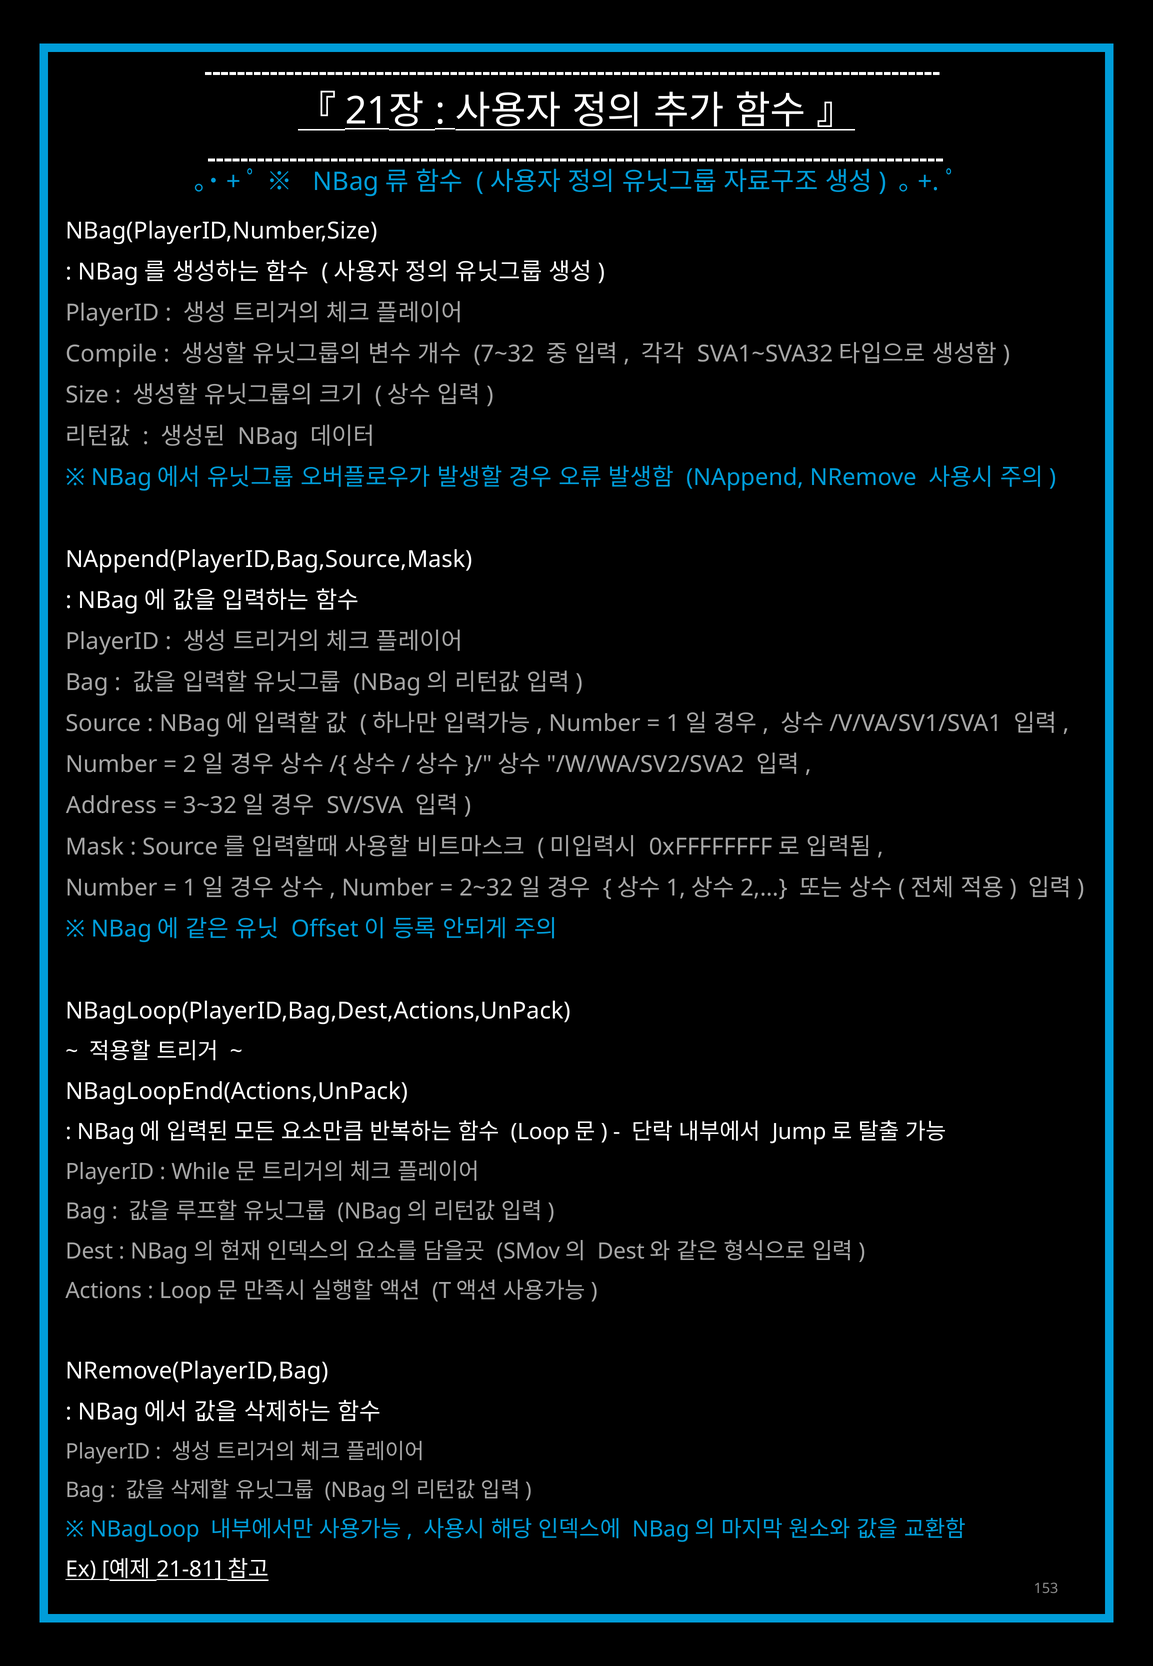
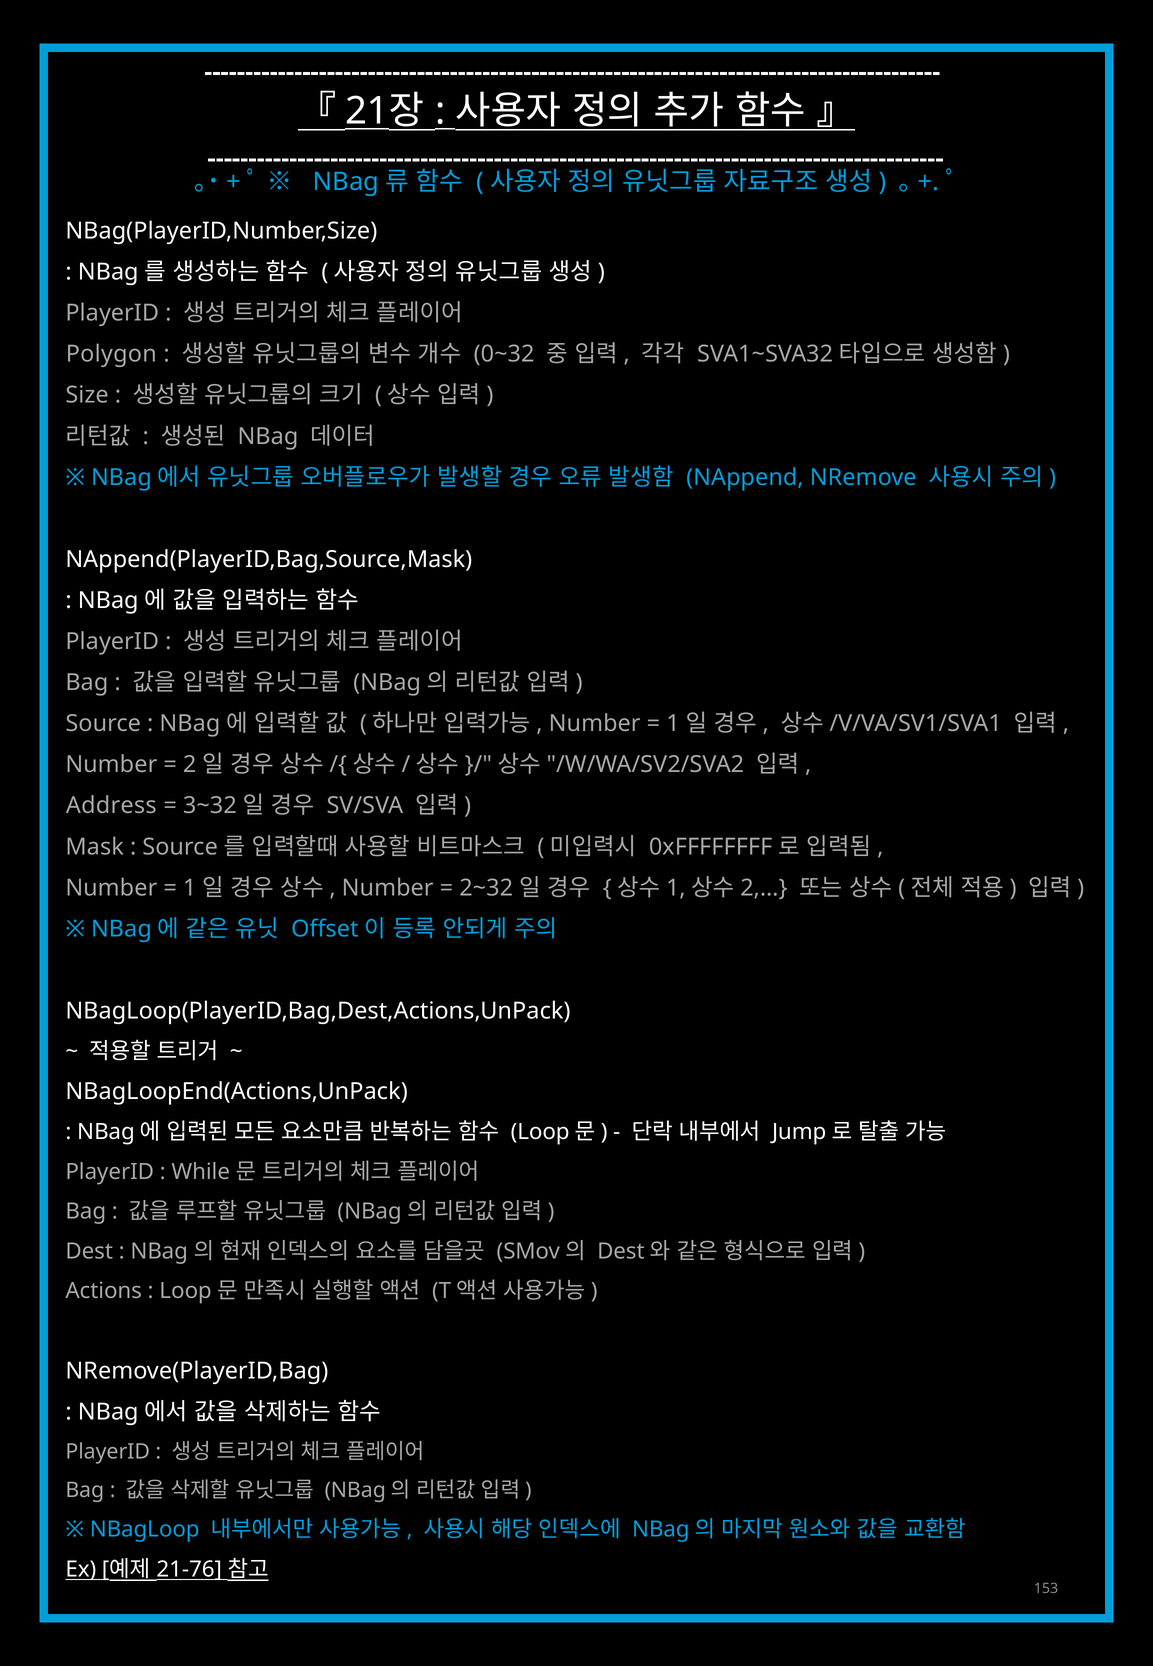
Compile: Compile -> Polygon
7~32: 7~32 -> 0~32
21-81: 21-81 -> 21-76
